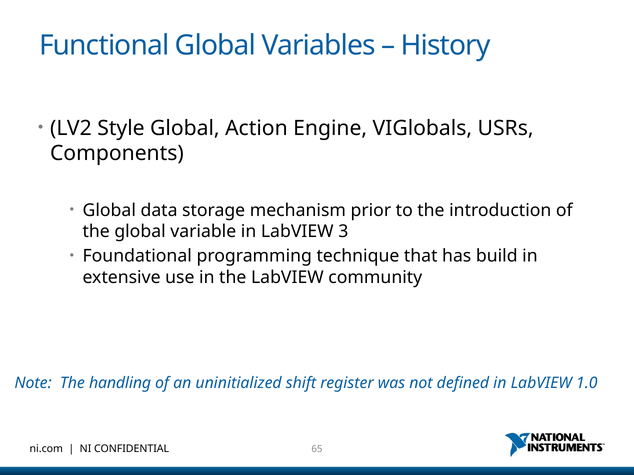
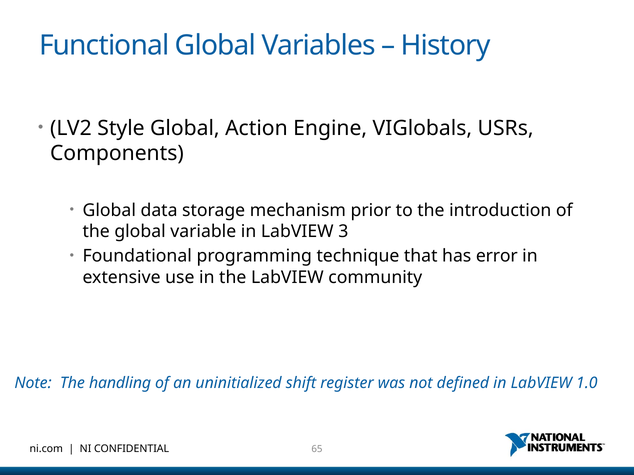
build: build -> error
